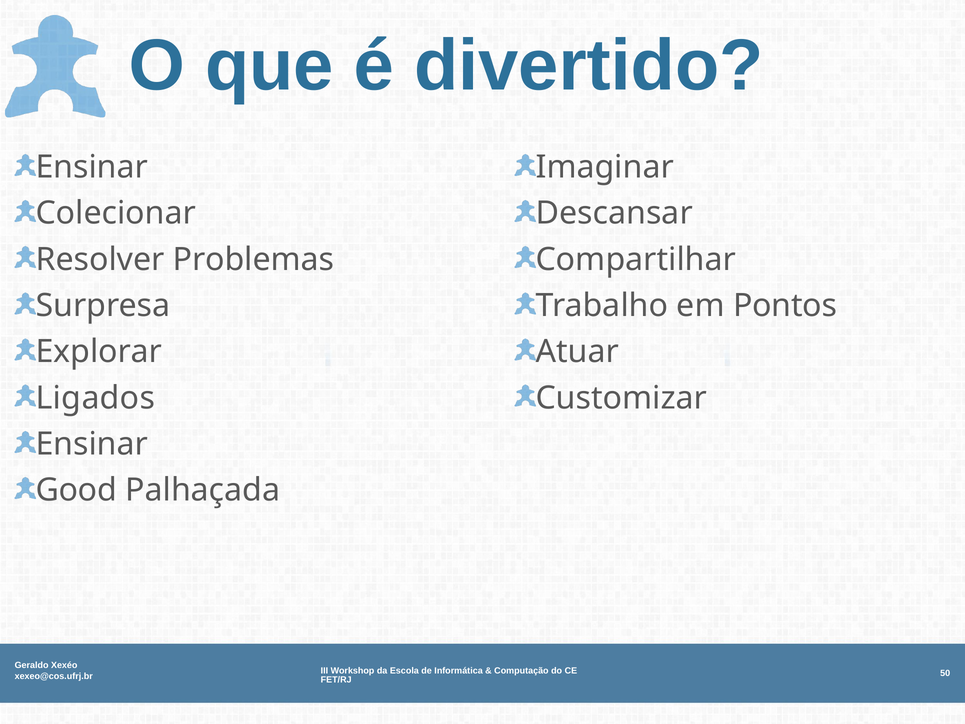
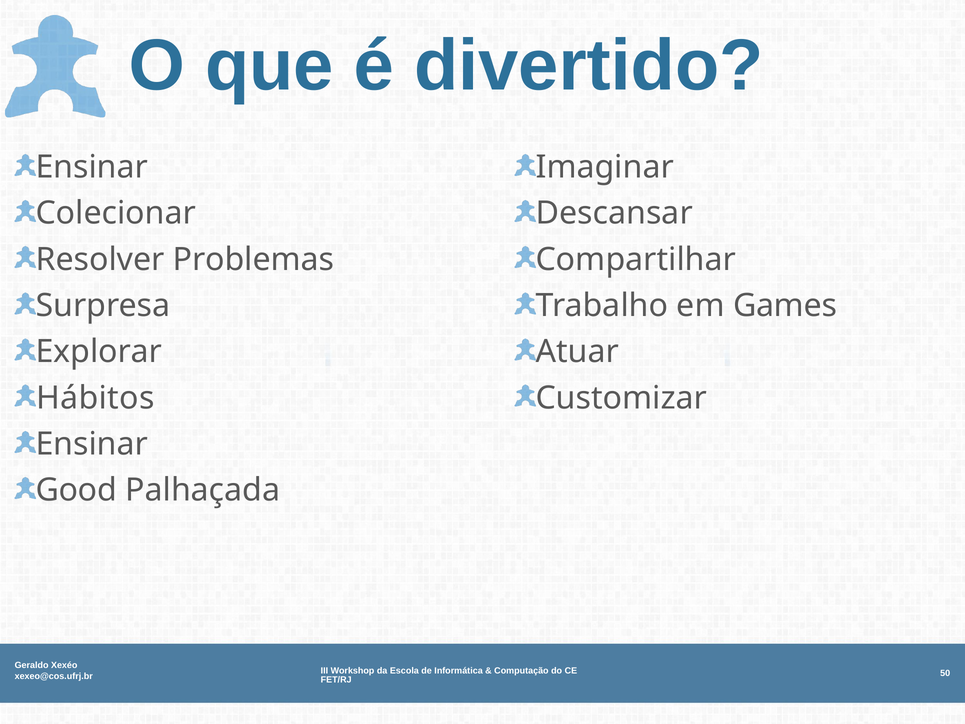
Pontos: Pontos -> Games
Ligados: Ligados -> Hábitos
